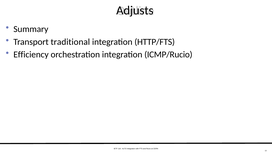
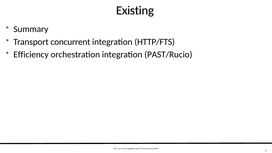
Adjusts: Adjusts -> Existing
traditional: traditional -> concurrent
ICMP/Rucio: ICMP/Rucio -> PAST/Rucio
